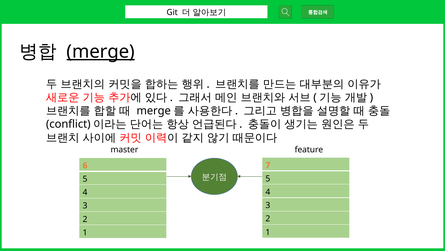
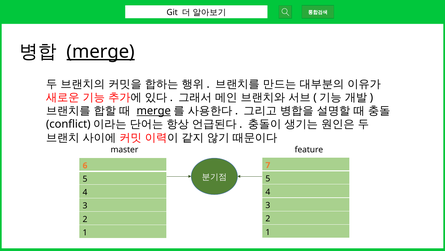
merge at (154, 111) underline: none -> present
